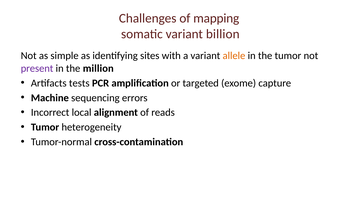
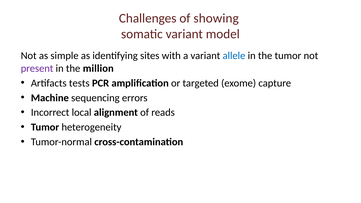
mapping: mapping -> showing
billion: billion -> model
allele colour: orange -> blue
